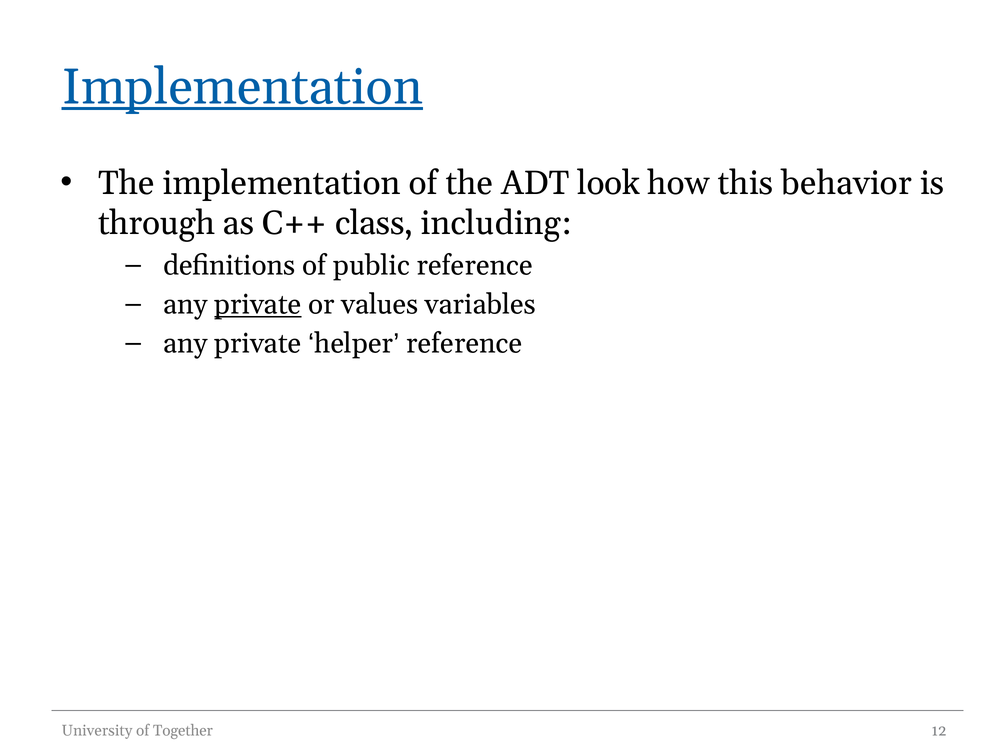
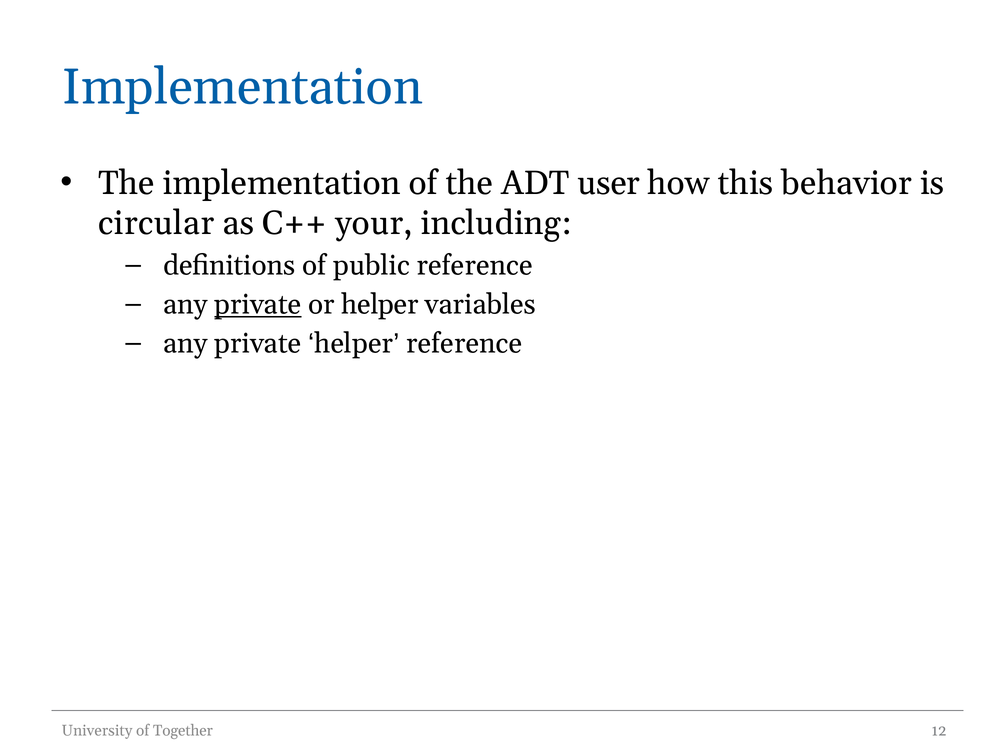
Implementation at (242, 87) underline: present -> none
look: look -> user
through: through -> circular
class: class -> your
or values: values -> helper
